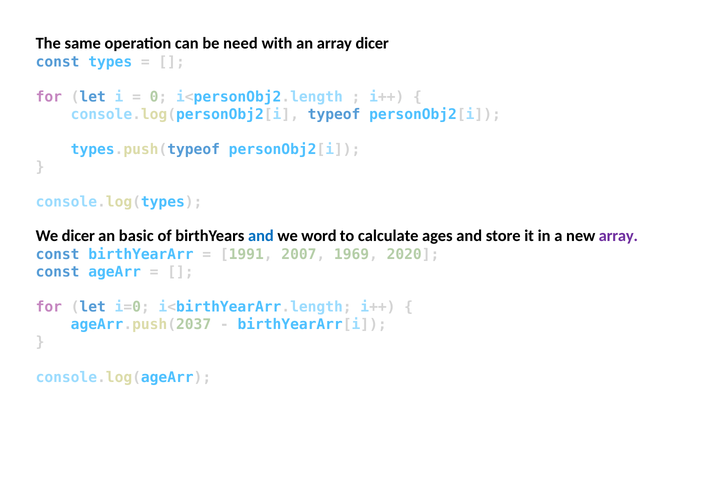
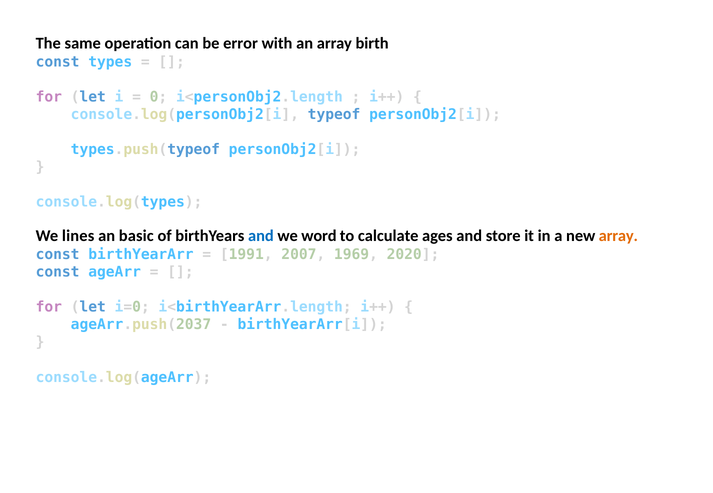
need: need -> error
array dicer: dicer -> birth
We dicer: dicer -> lines
array at (618, 236) colour: purple -> orange
